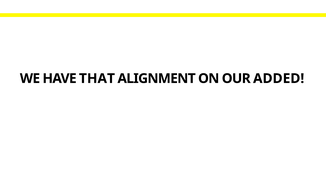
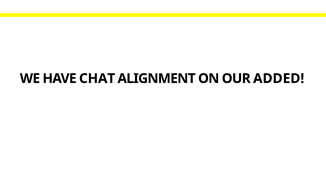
THAT: THAT -> CHAT
